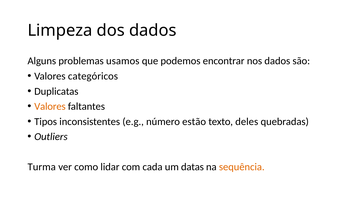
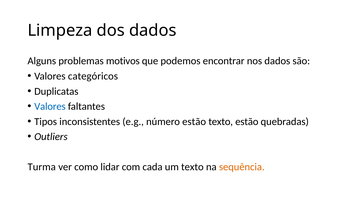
usamos: usamos -> motivos
Valores at (50, 106) colour: orange -> blue
texto deles: deles -> estão
um datas: datas -> texto
